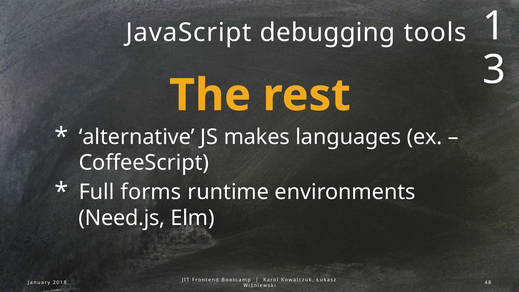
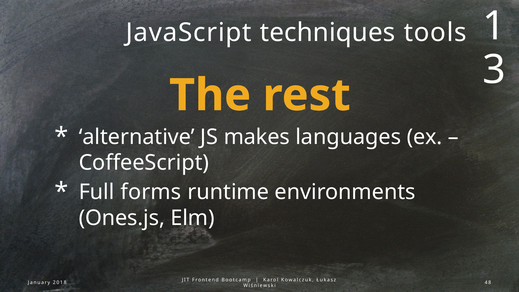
debugging: debugging -> techniques
Need.js: Need.js -> Ones.js
